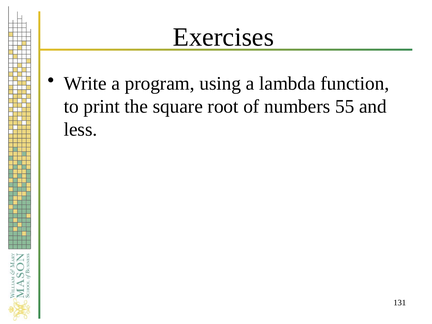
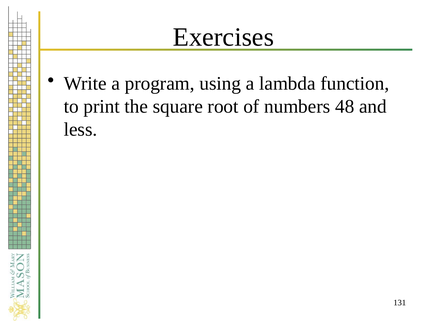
55: 55 -> 48
